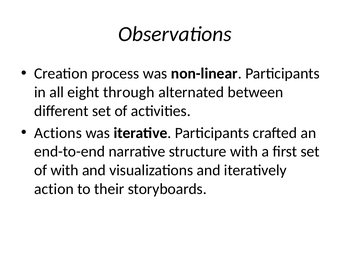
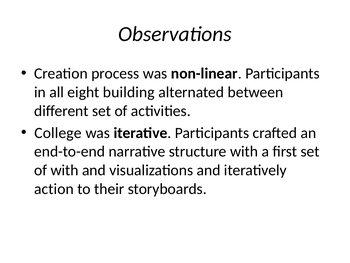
through: through -> building
Actions: Actions -> College
